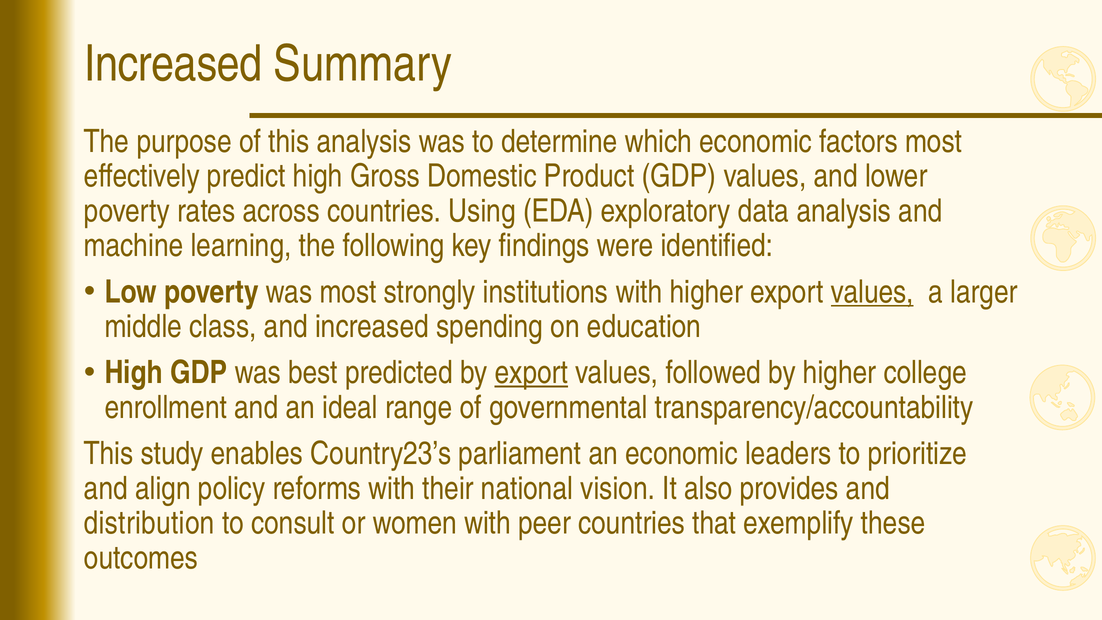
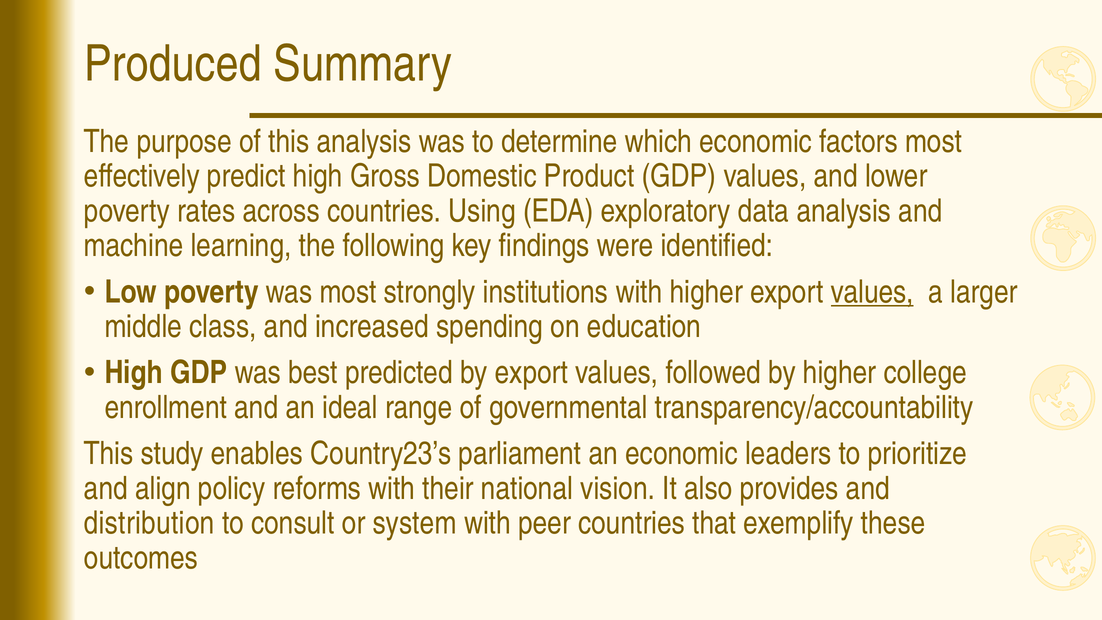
Increased at (173, 64): Increased -> Produced
export at (531, 373) underline: present -> none
women: women -> system
